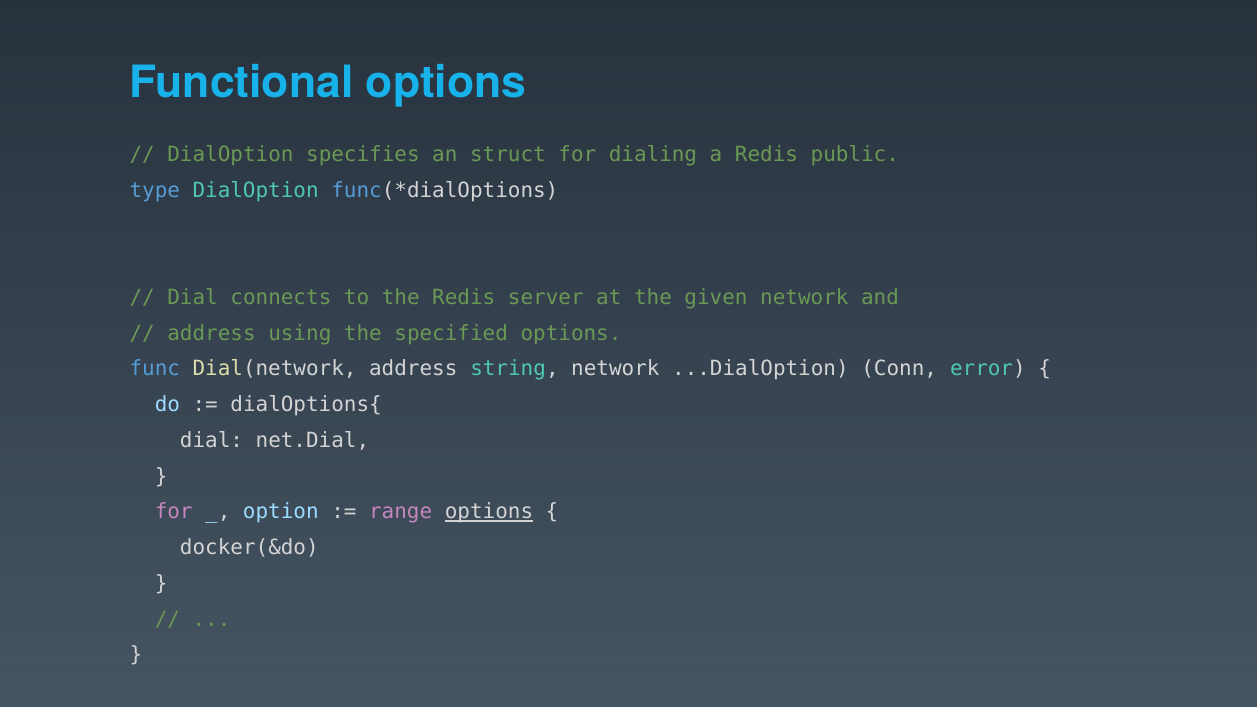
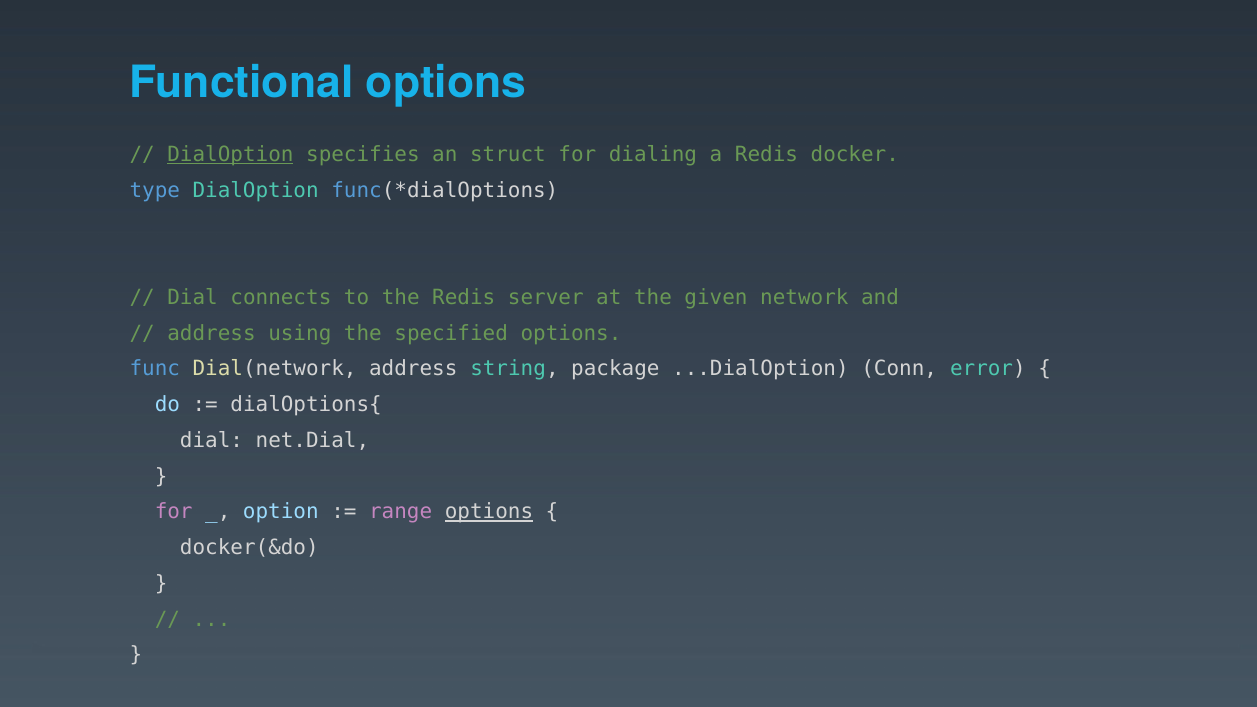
DialOption at (230, 155) underline: none -> present
public: public -> docker
string network: network -> package
